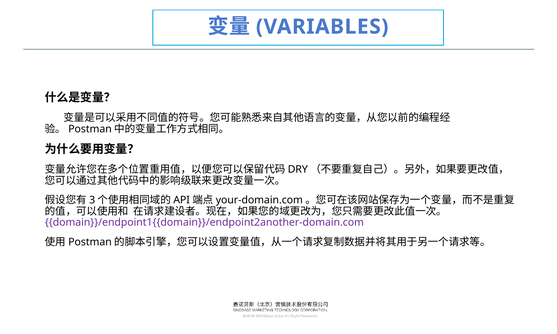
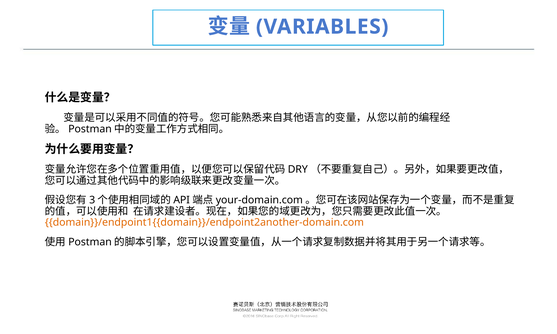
domain}}/endpoint1{{domain}}/endpoint2another-domain.com colour: purple -> orange
